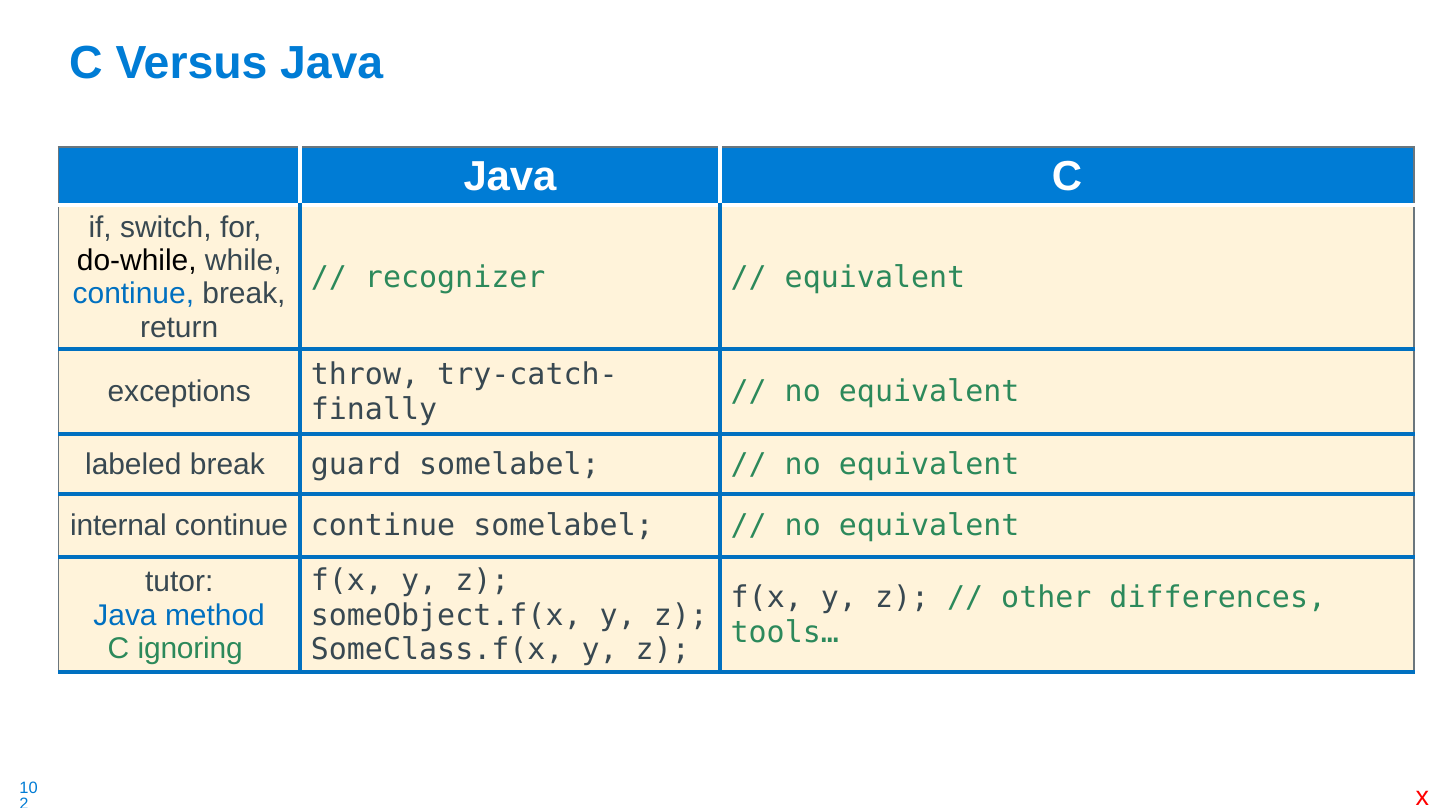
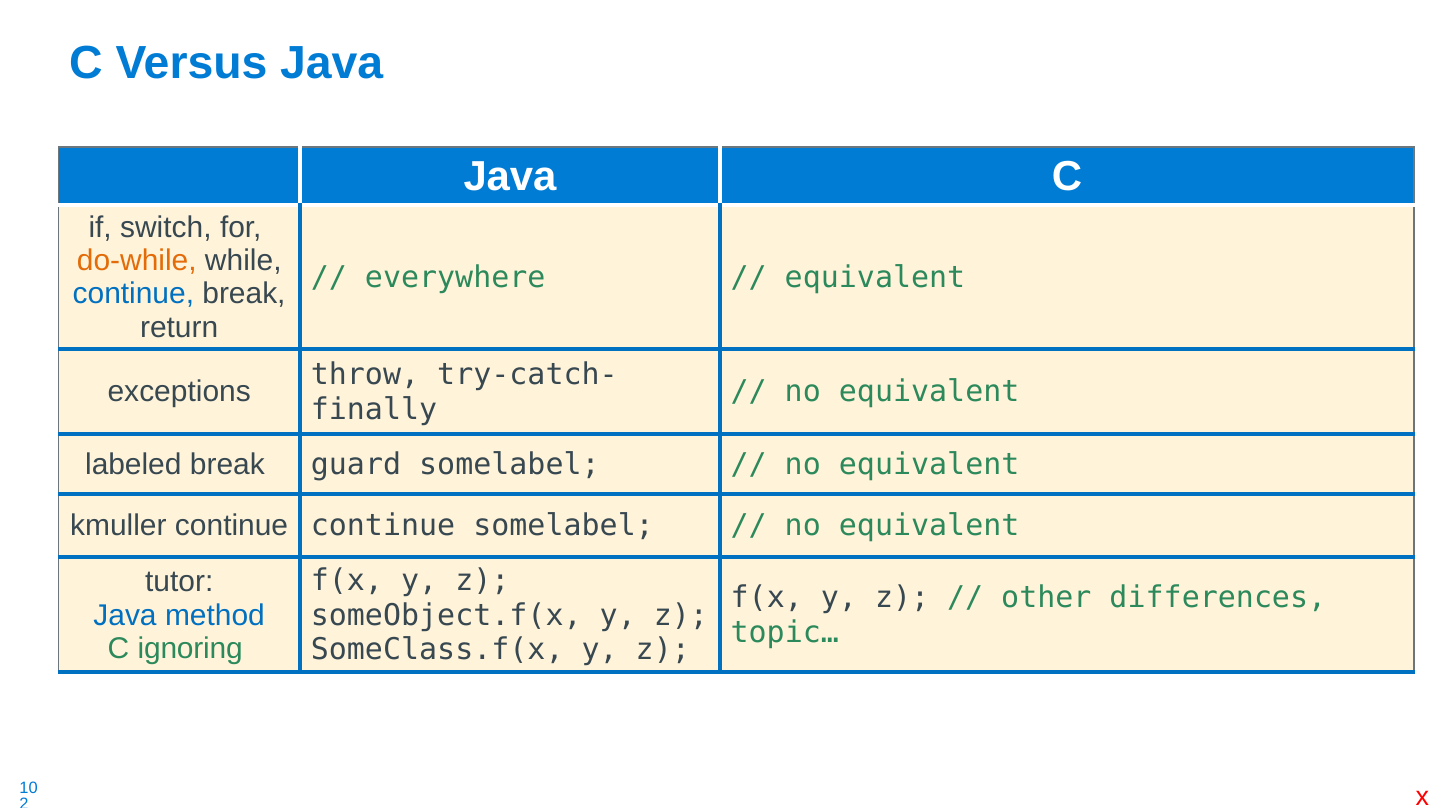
do-while colour: black -> orange
recognizer: recognizer -> everywhere
internal: internal -> kmuller
tools…: tools… -> topic…
